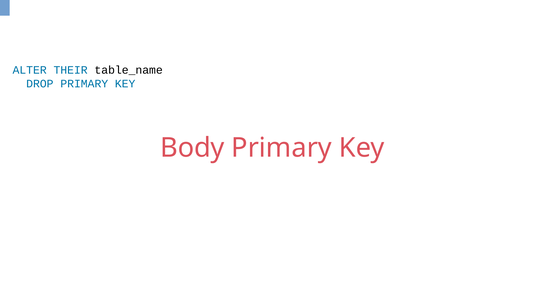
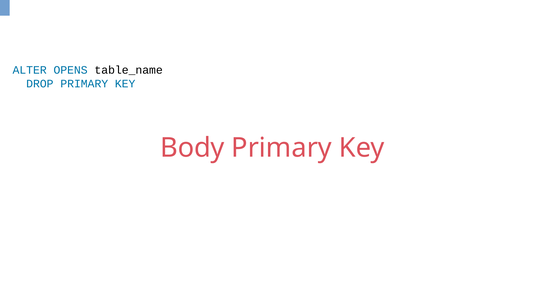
THEIR: THEIR -> OPENS
